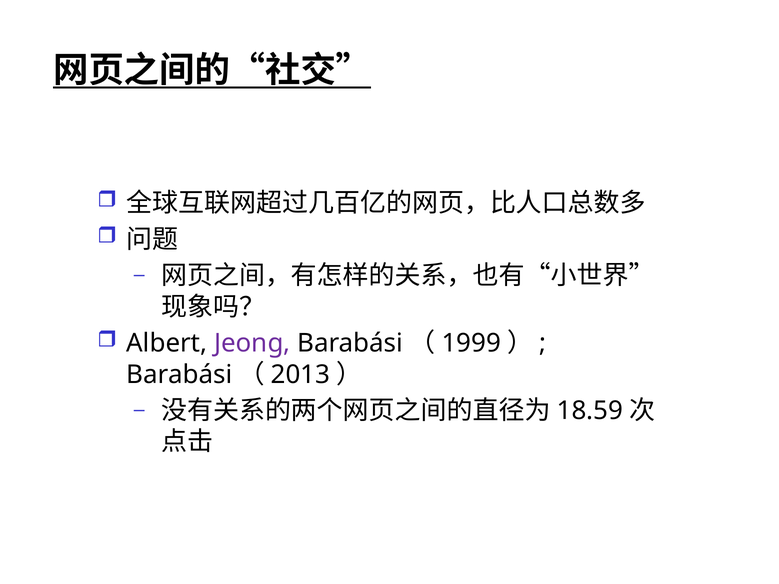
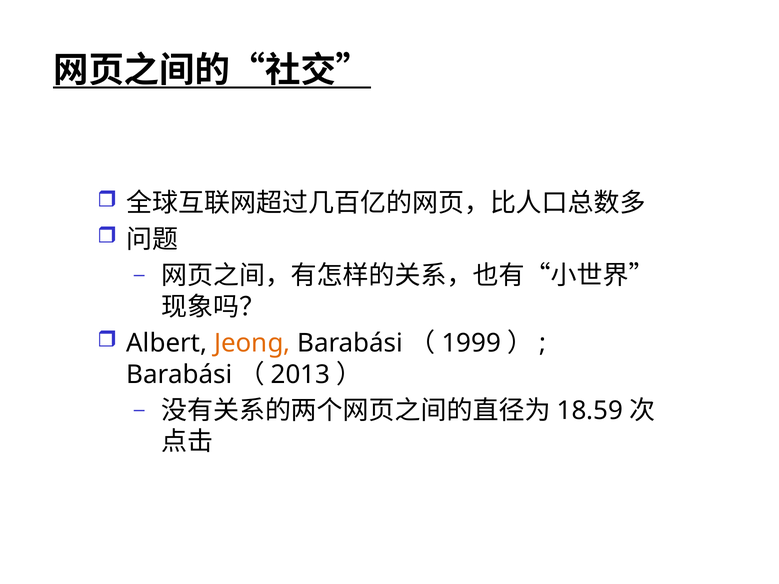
Jeong colour: purple -> orange
